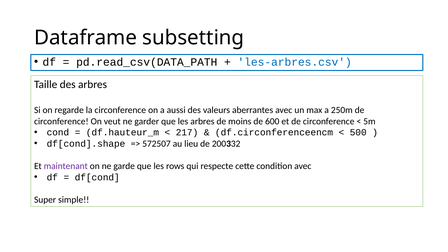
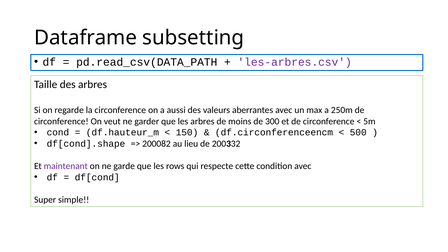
les-arbres.csv colour: blue -> purple
600: 600 -> 300
217: 217 -> 150
572507: 572507 -> 200082
